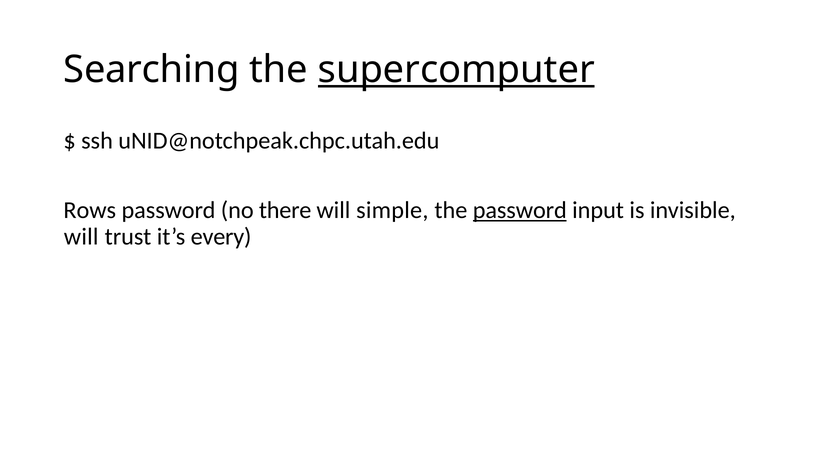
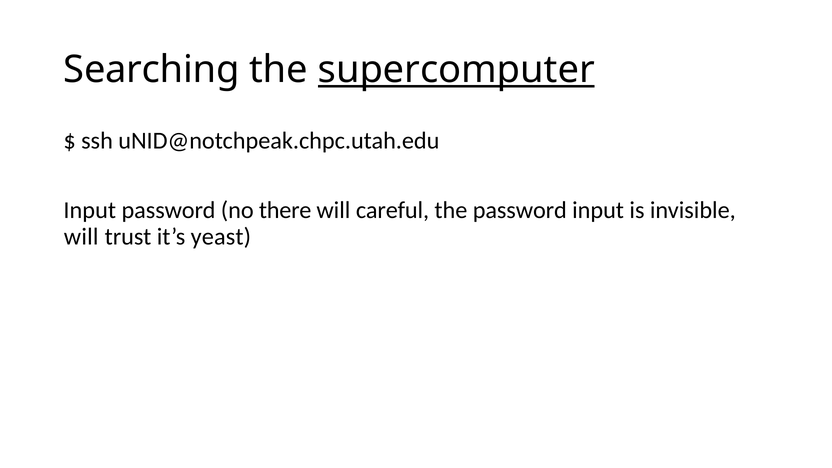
Rows at (90, 210): Rows -> Input
simple: simple -> careful
password at (520, 210) underline: present -> none
every: every -> yeast
